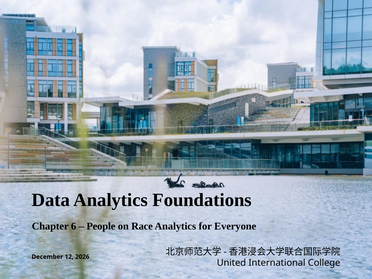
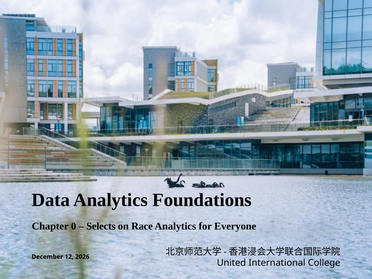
6: 6 -> 0
People: People -> Selects
